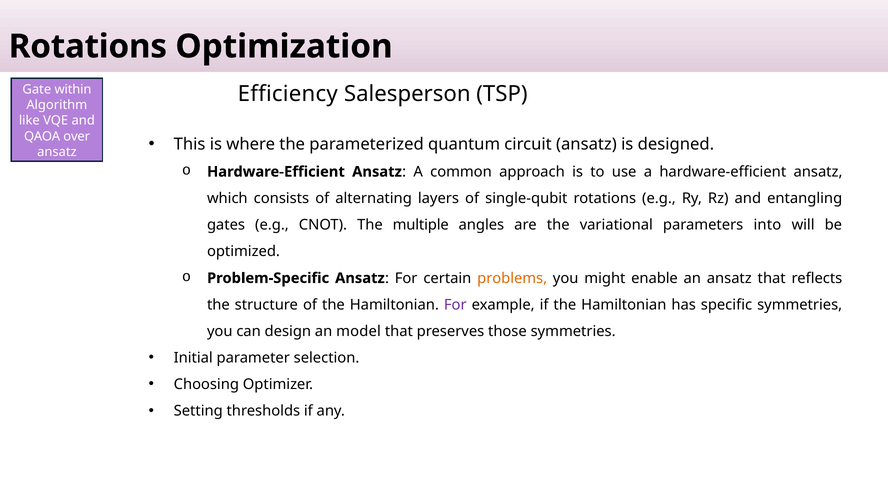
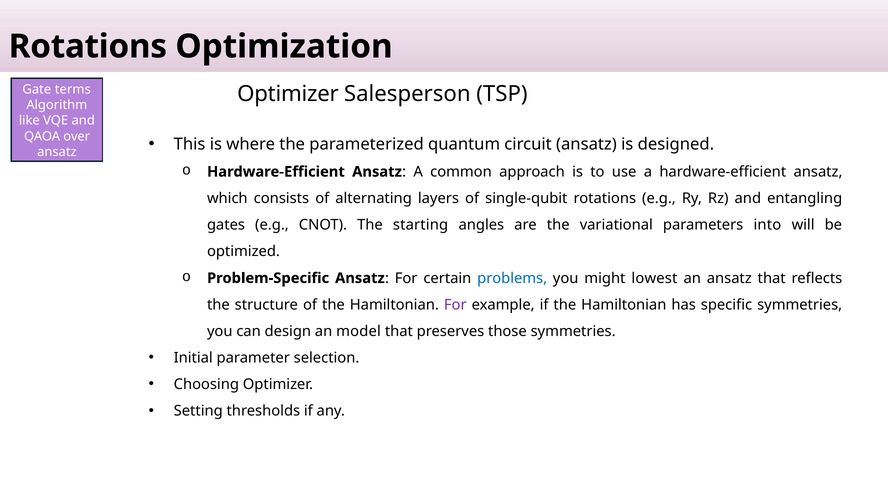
within: within -> terms
Efficiency at (288, 94): Efficiency -> Optimizer
multiple: multiple -> starting
problems colour: orange -> blue
enable: enable -> lowest
